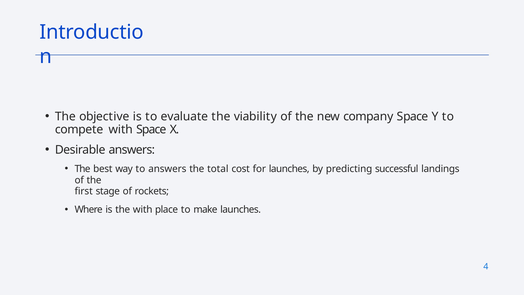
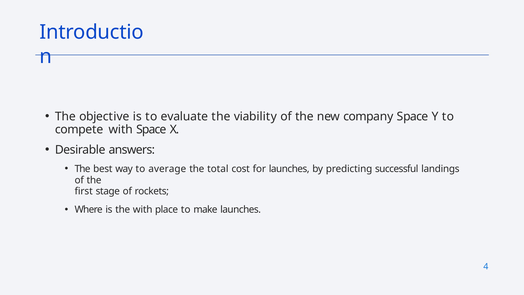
to answers: answers -> average
